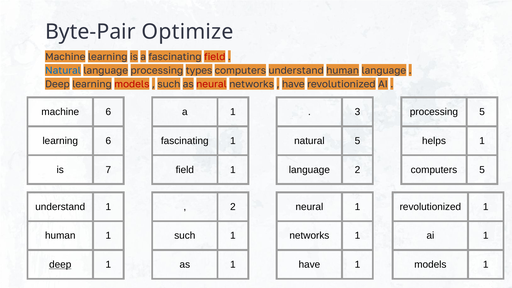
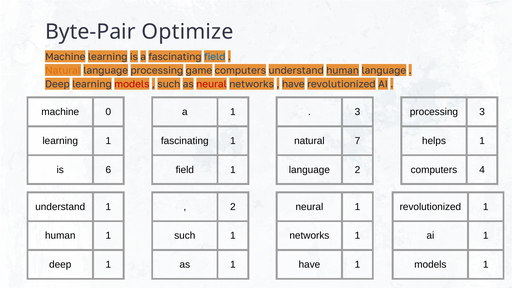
field at (215, 57) colour: red -> blue
Natural at (63, 71) colour: blue -> orange
types: types -> game
machine 6: 6 -> 0
processing 5: 5 -> 3
learning 6: 6 -> 1
natural 5: 5 -> 7
7: 7 -> 6
computers 5: 5 -> 4
deep at (60, 265) underline: present -> none
